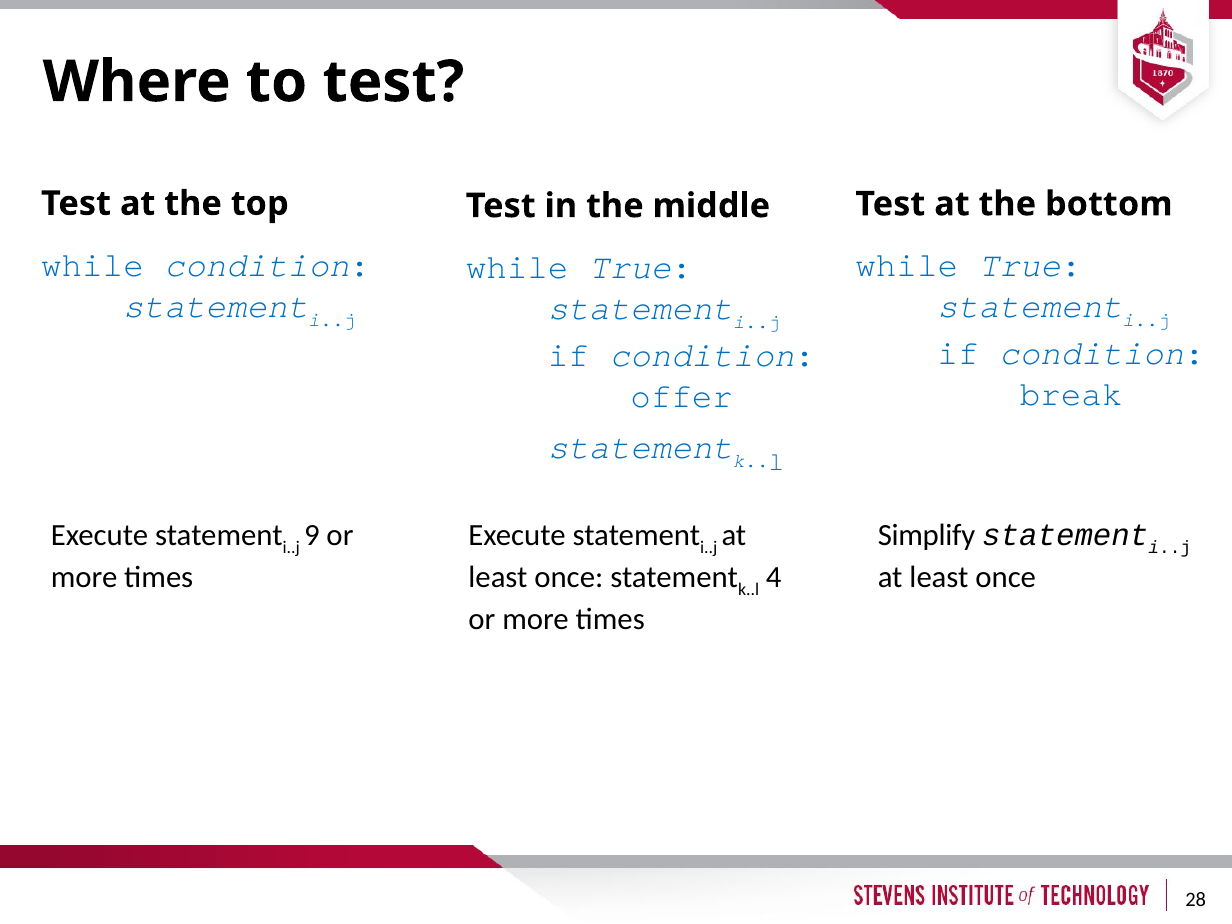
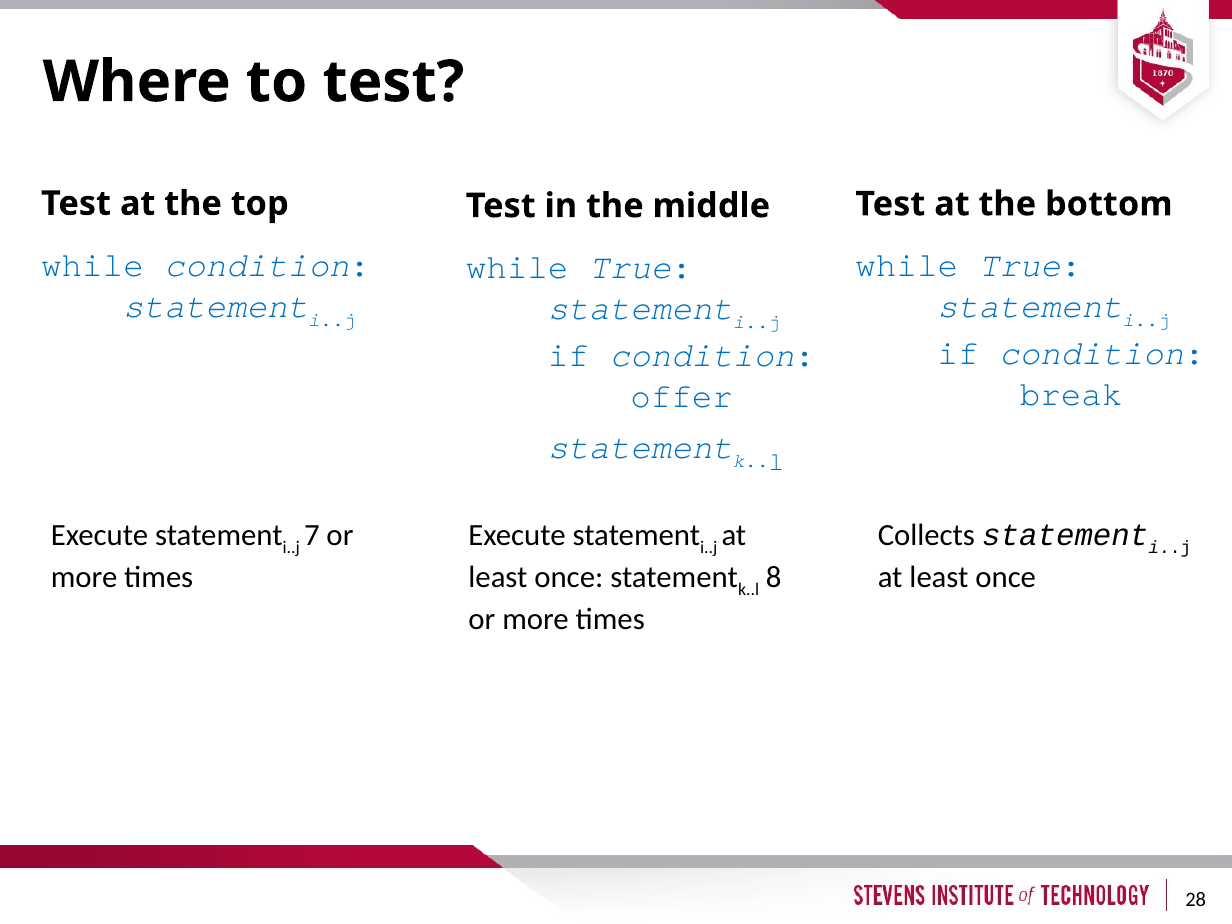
9: 9 -> 7
Simplify: Simplify -> Collects
4: 4 -> 8
